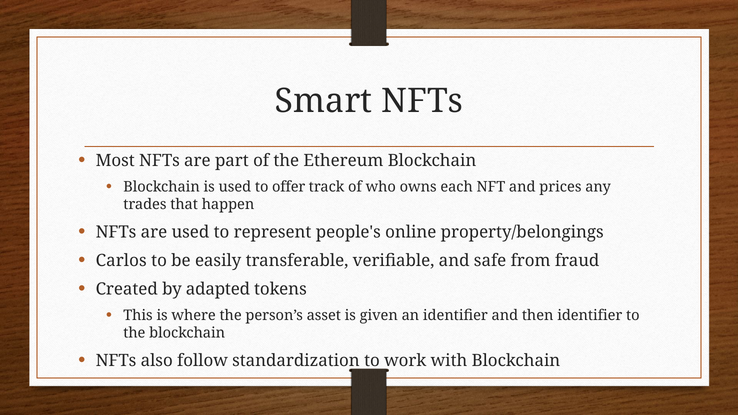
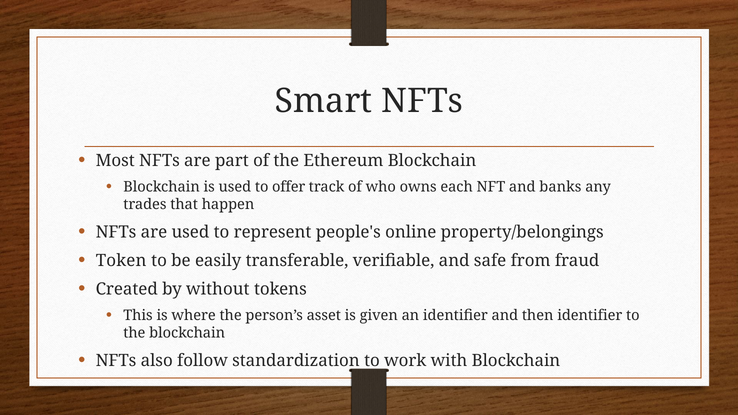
prices: prices -> banks
Carlos: Carlos -> Token
adapted: adapted -> without
